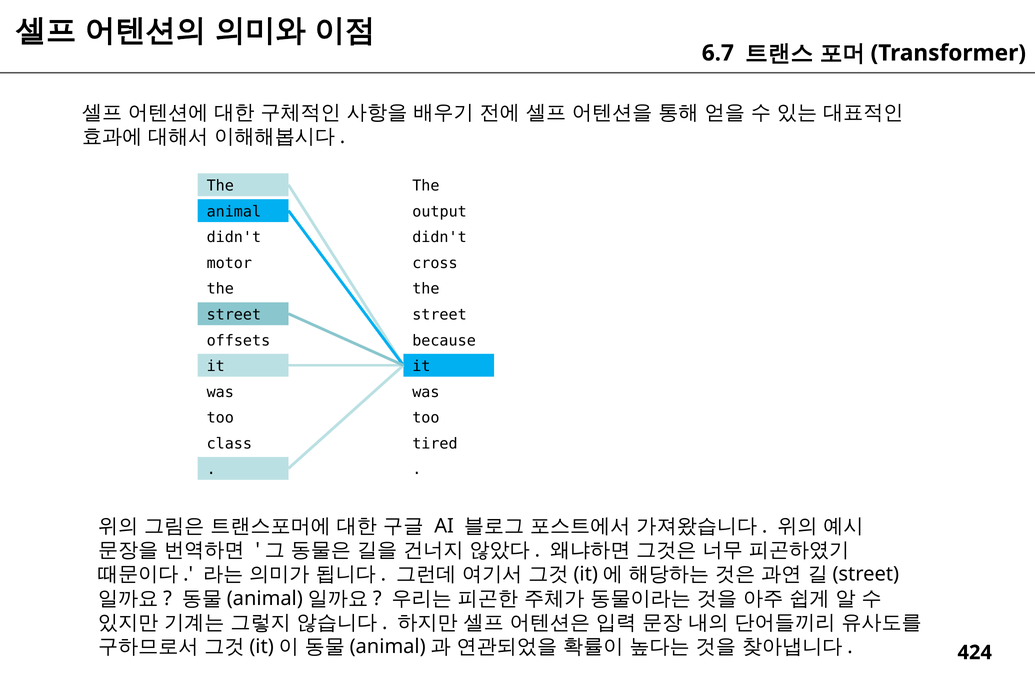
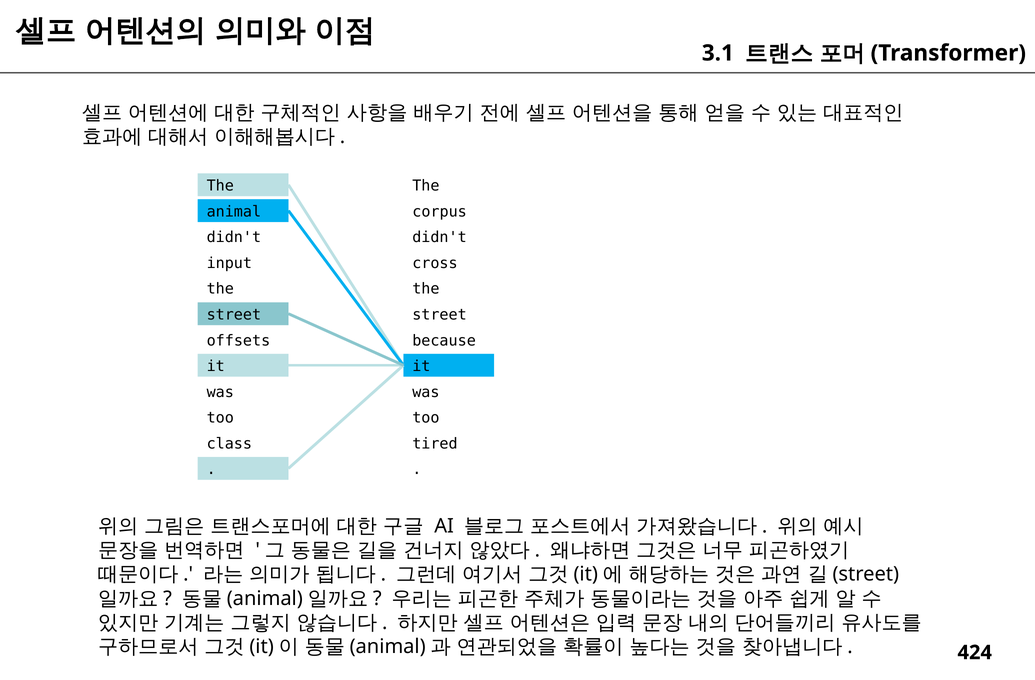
6.7: 6.7 -> 3.1
output: output -> corpus
motor: motor -> input
